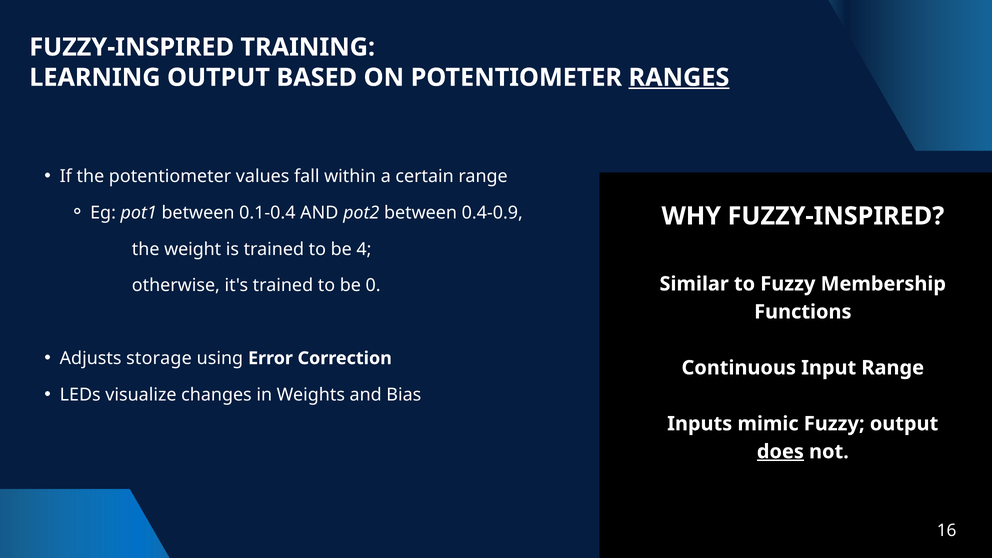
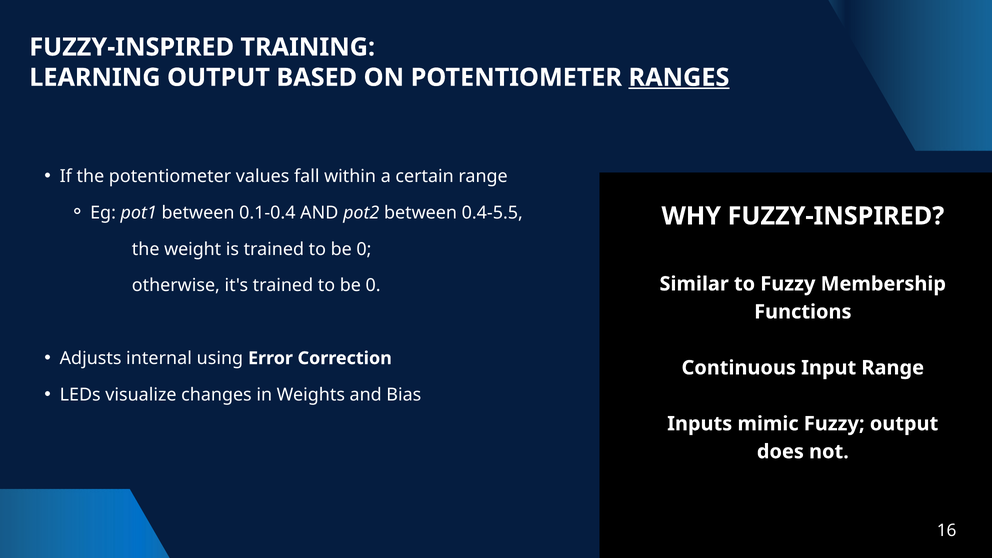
0.4-0.9: 0.4-0.9 -> 0.4-5.5
4 at (364, 249): 4 -> 0
storage: storage -> internal
does underline: present -> none
